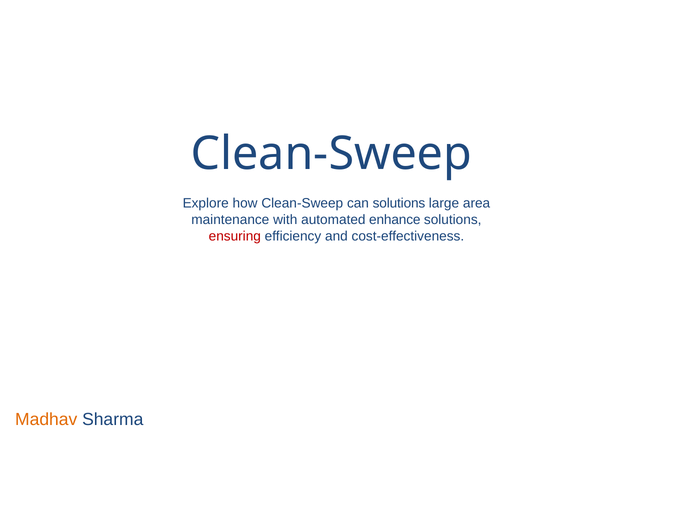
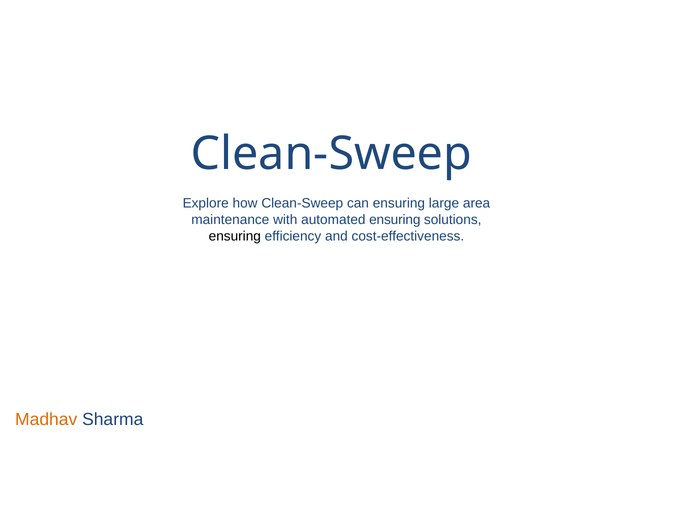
can solutions: solutions -> ensuring
automated enhance: enhance -> ensuring
ensuring at (235, 236) colour: red -> black
